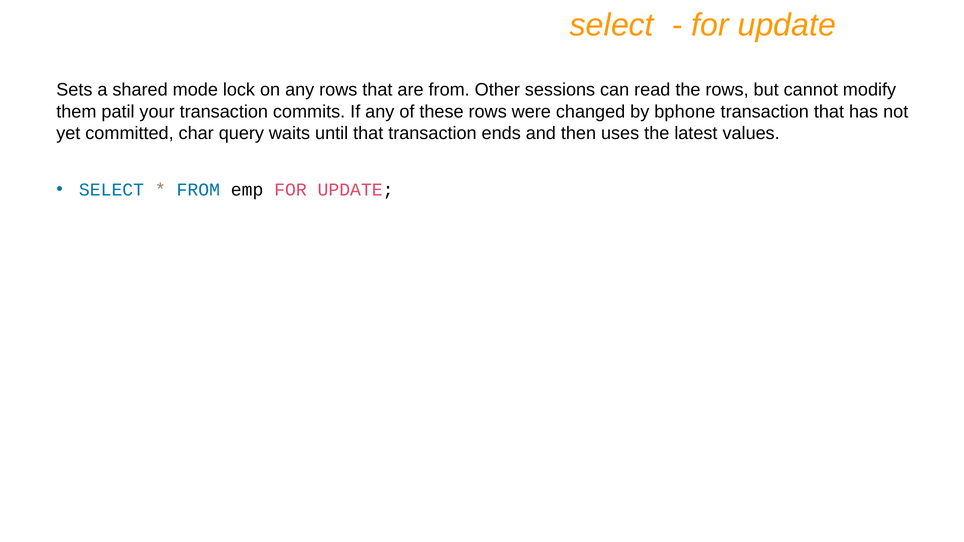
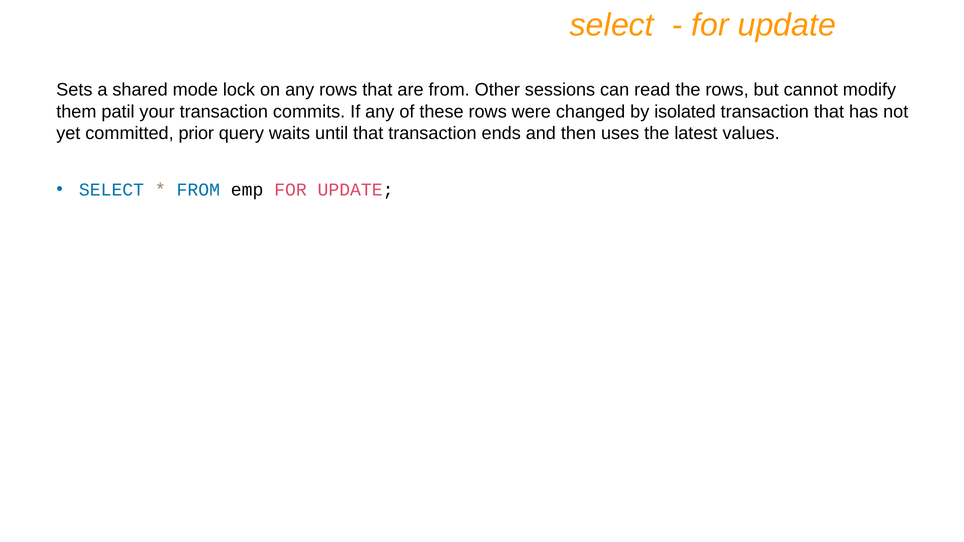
bphone: bphone -> isolated
char: char -> prior
